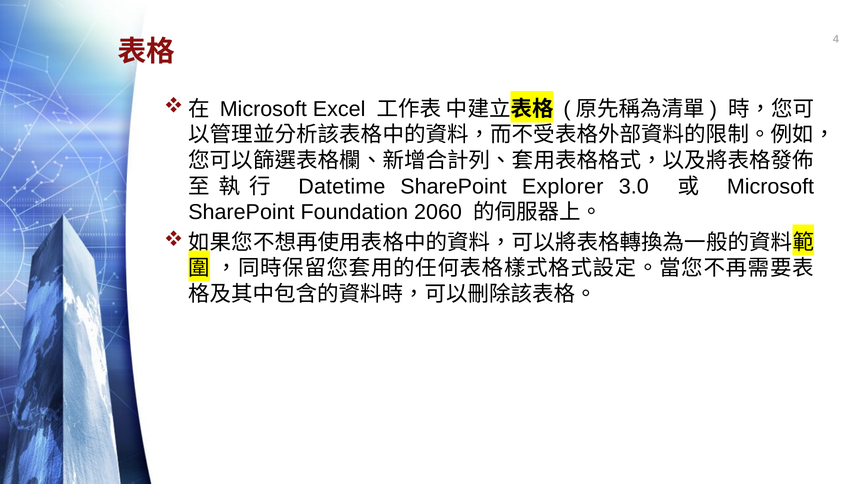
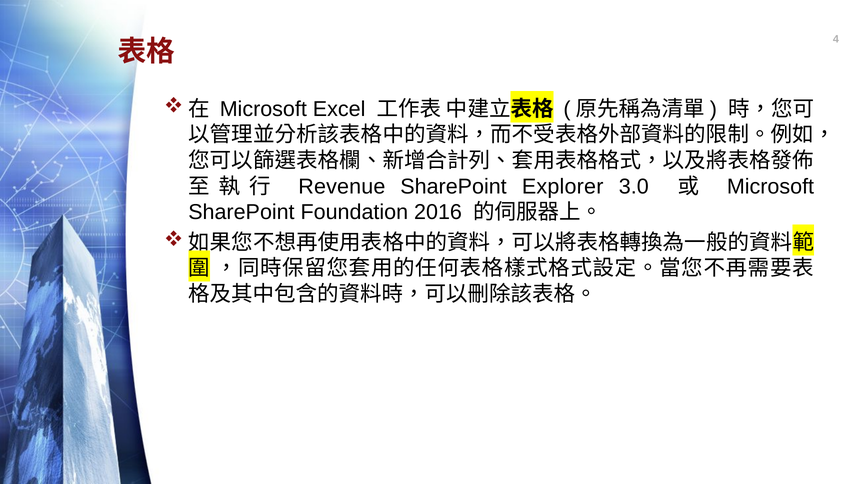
Datetime: Datetime -> Revenue
2060: 2060 -> 2016
